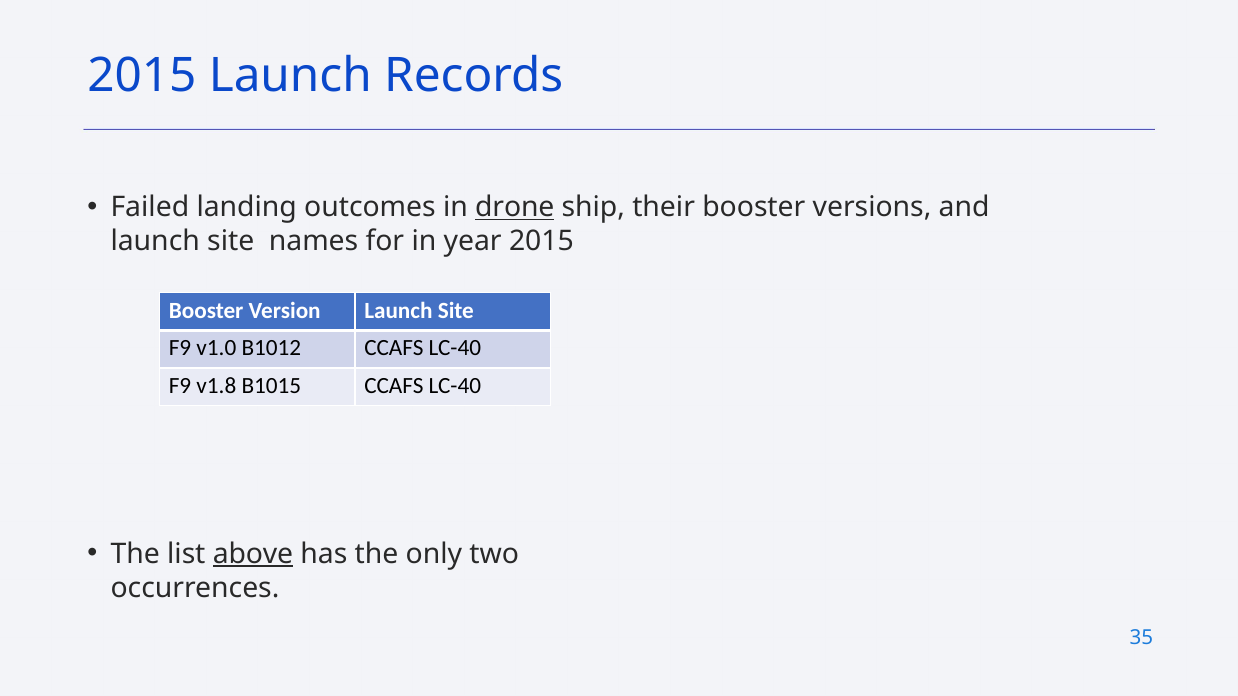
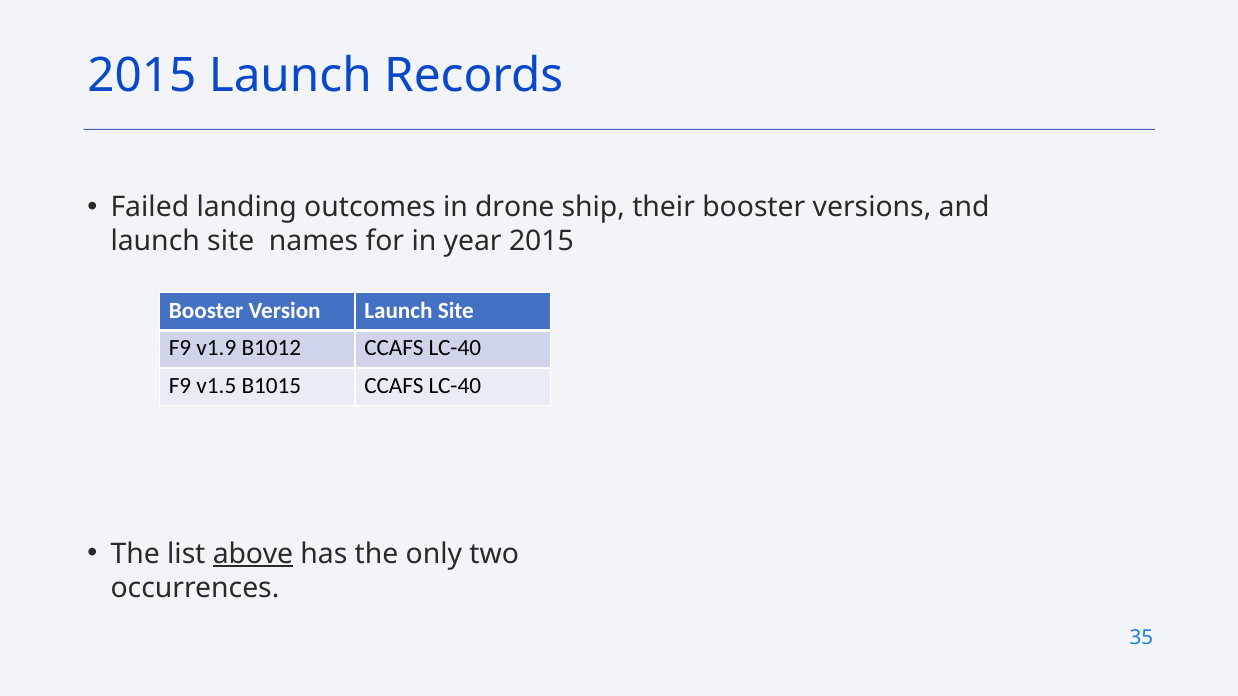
drone underline: present -> none
v1.0: v1.0 -> v1.9
v1.8: v1.8 -> v1.5
